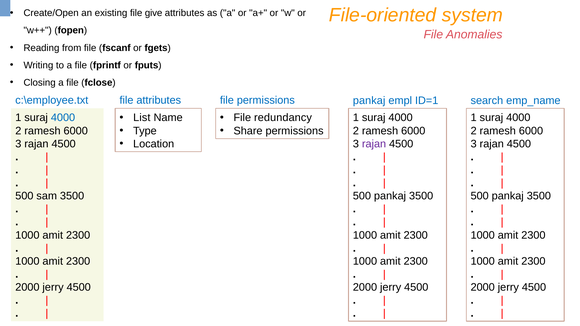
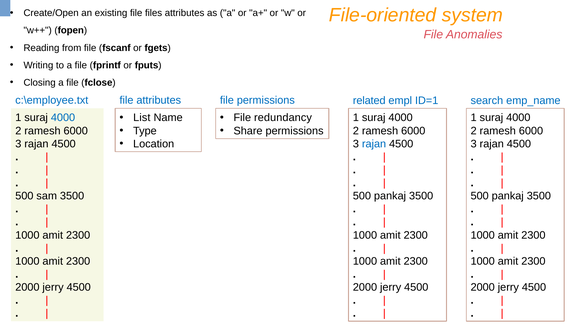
give: give -> files
permissions pankaj: pankaj -> related
rajan at (374, 144) colour: purple -> blue
